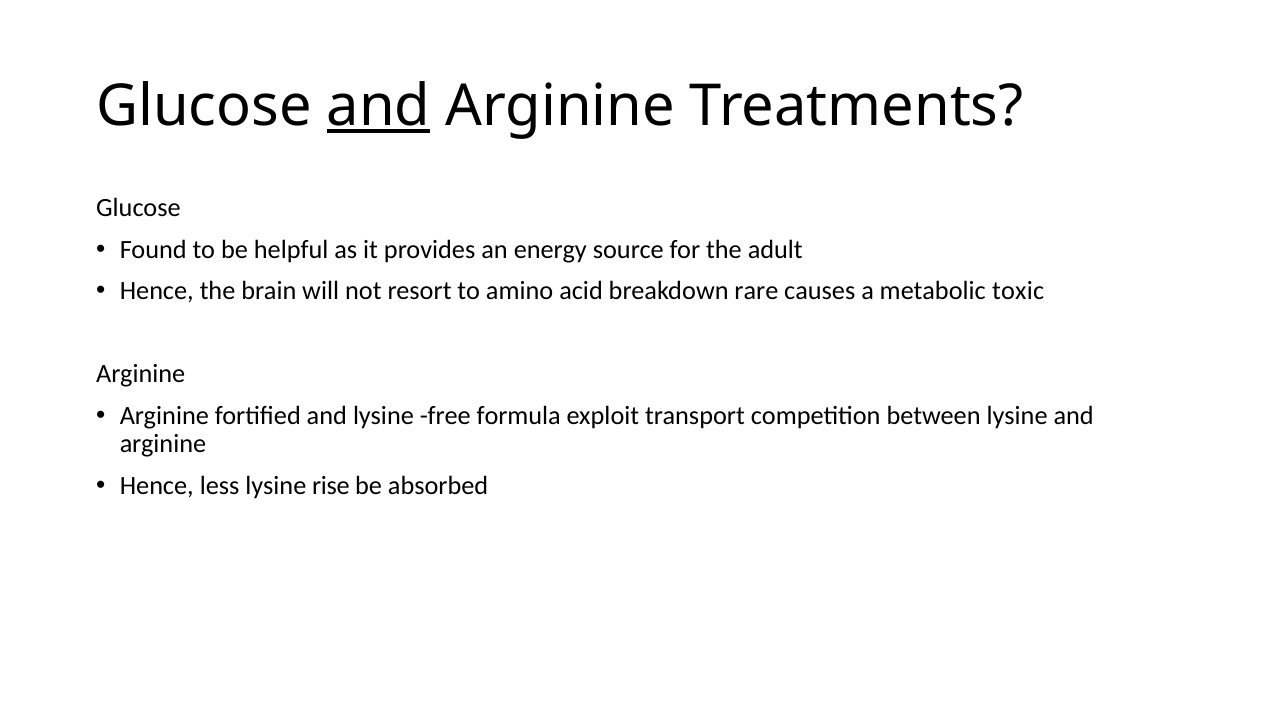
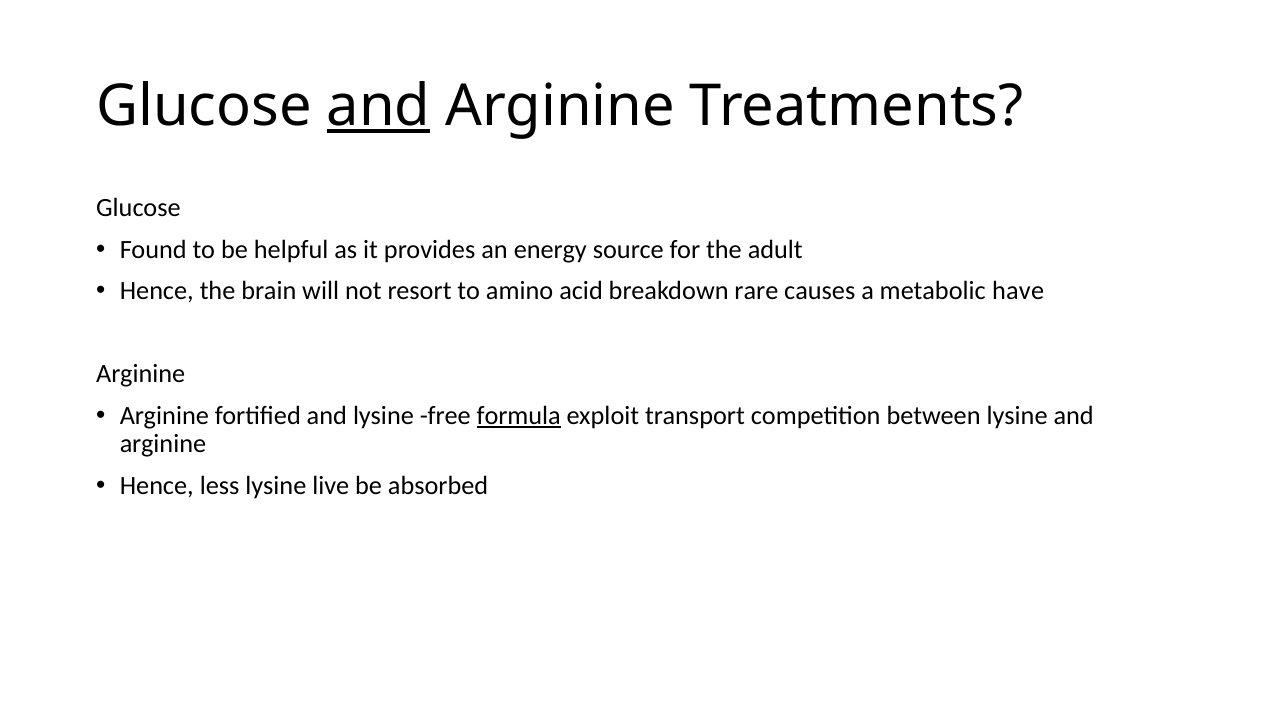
toxic: toxic -> have
formula underline: none -> present
rise: rise -> live
